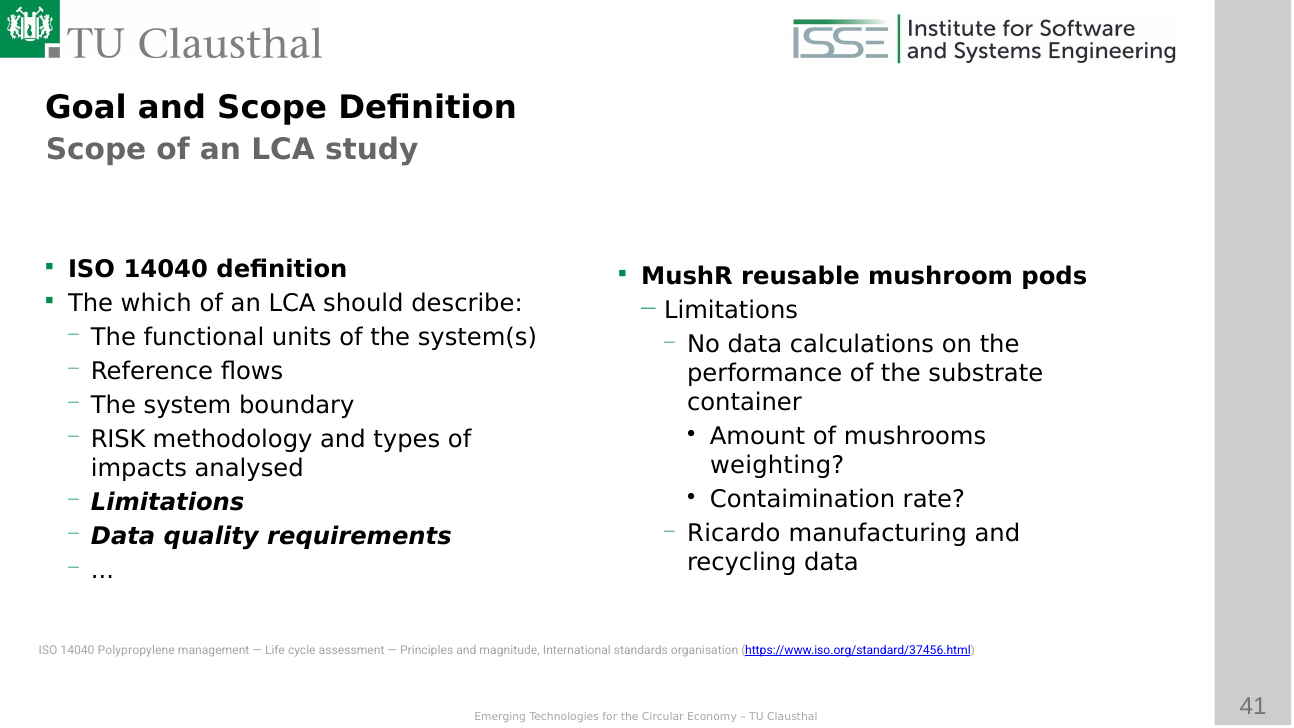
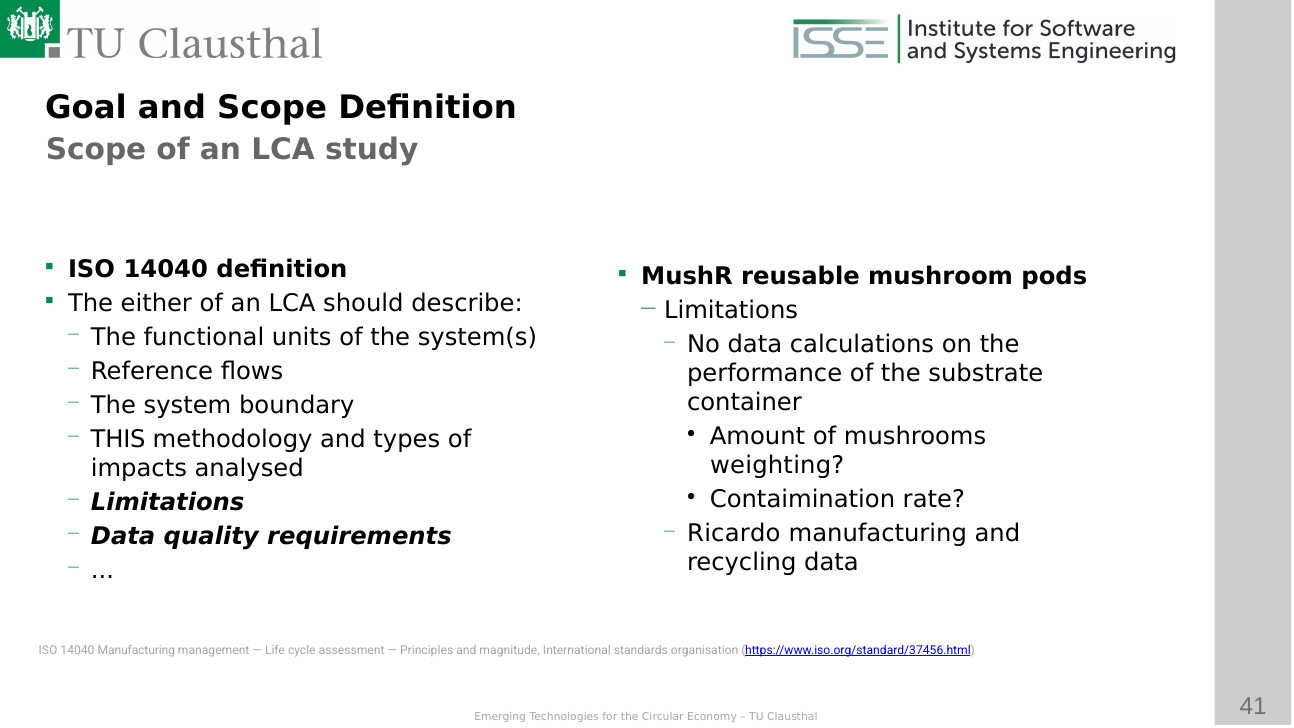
which: which -> either
RISK: RISK -> THIS
14040 Polypropylene: Polypropylene -> Manufacturing
